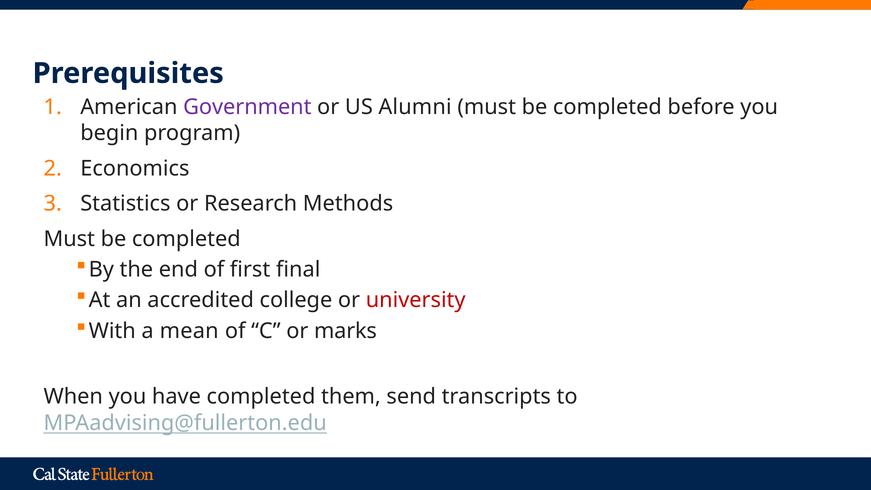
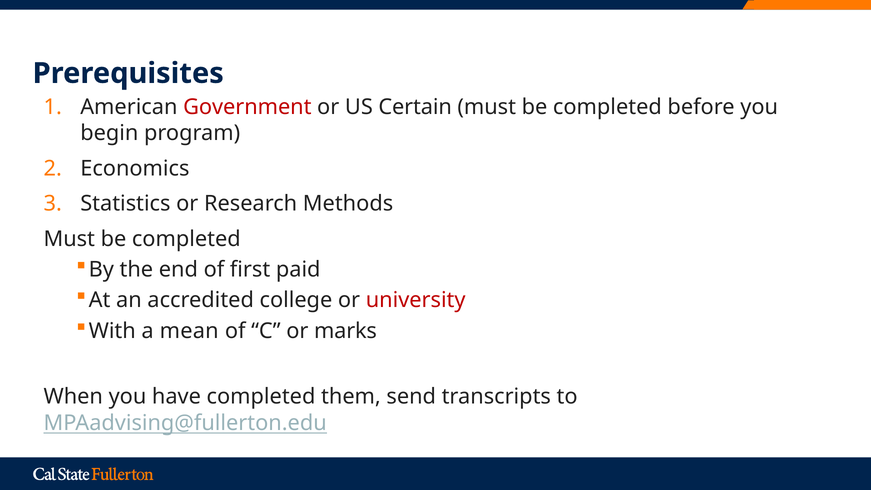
Government colour: purple -> red
Alumni: Alumni -> Certain
final: final -> paid
